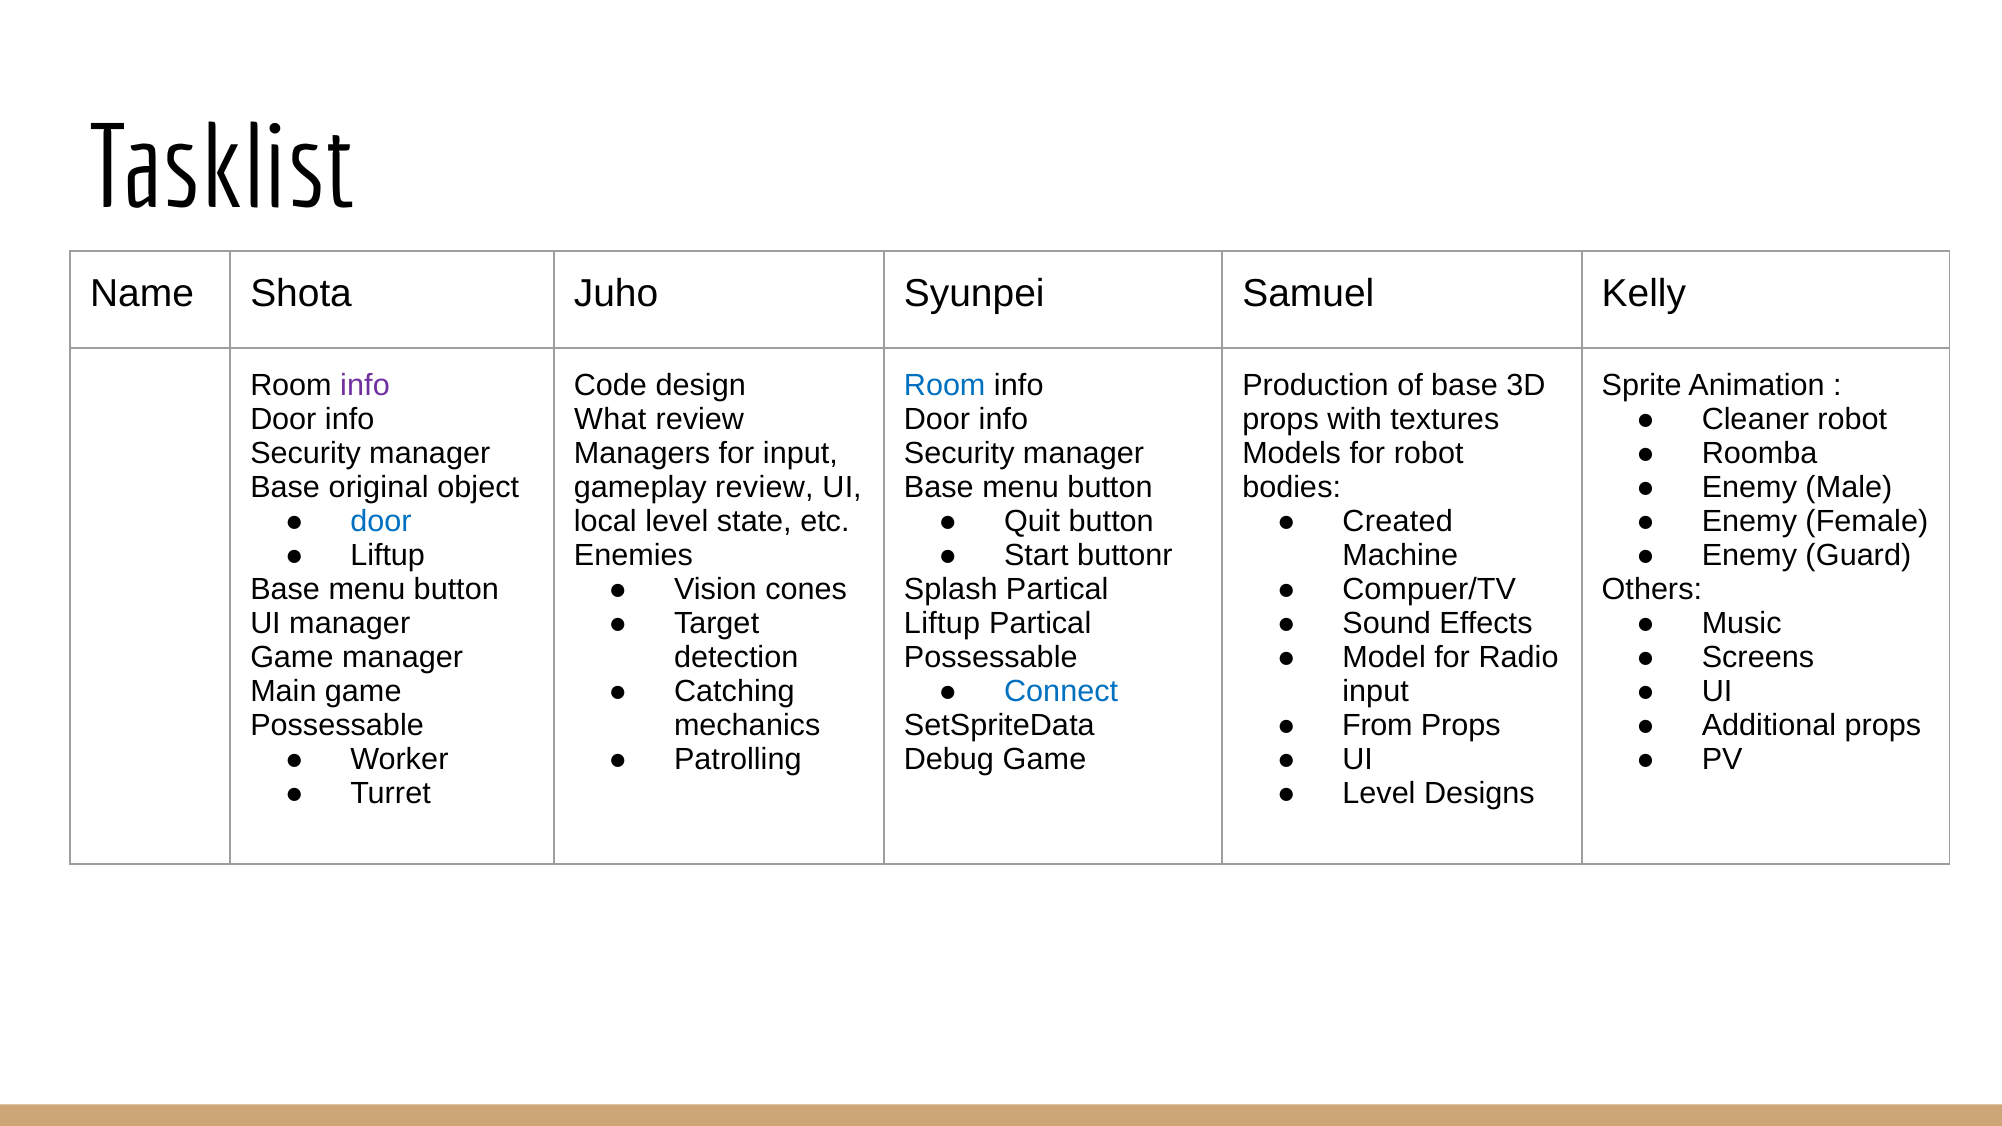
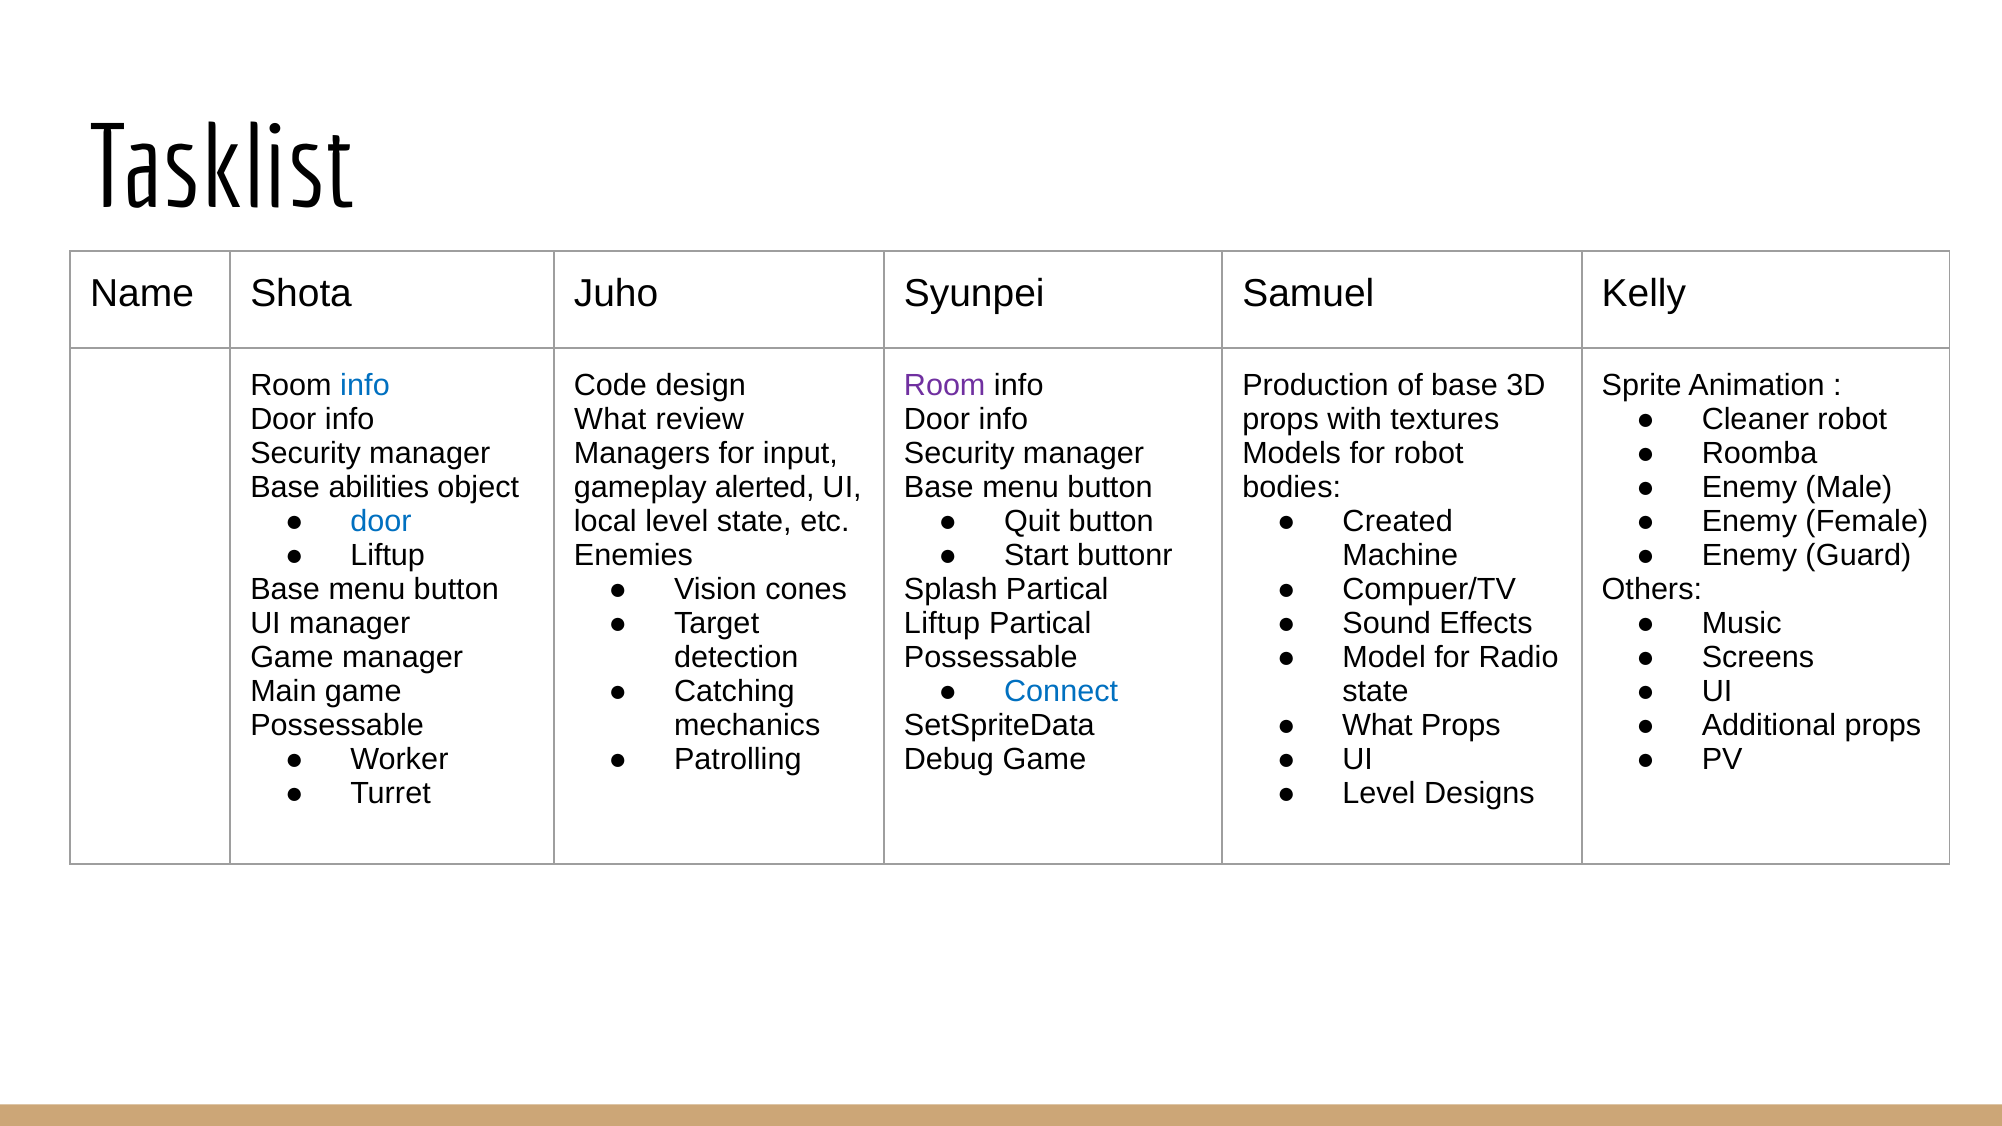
info at (365, 385) colour: purple -> blue
Room at (945, 385) colour: blue -> purple
original: original -> abilities
gameplay review: review -> alerted
input at (1376, 692): input -> state
From at (1377, 726): From -> What
